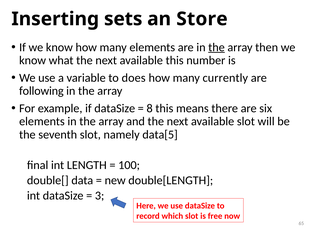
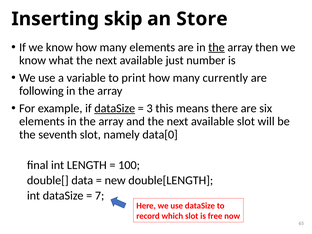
sets: sets -> skip
available this: this -> just
does: does -> print
dataSize at (115, 108) underline: none -> present
8: 8 -> 3
data[5: data[5 -> data[0
3: 3 -> 7
